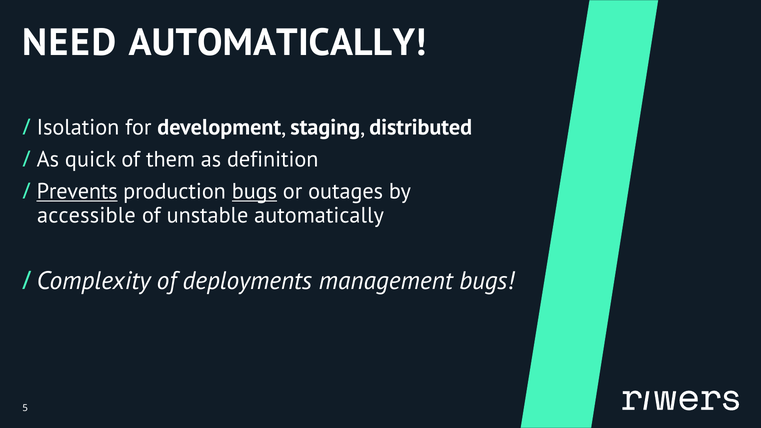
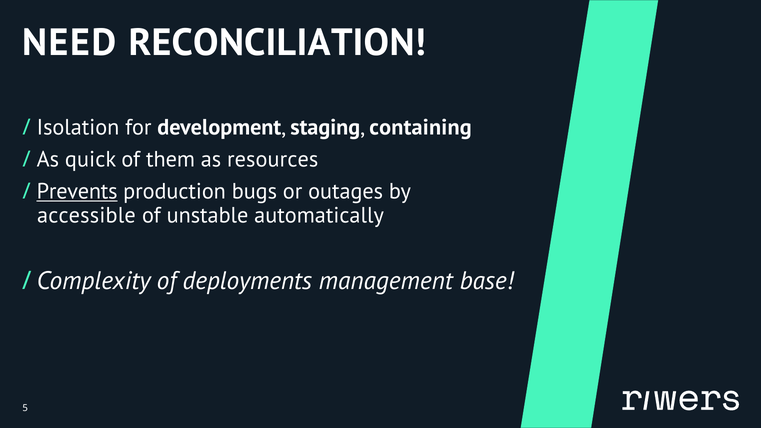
NEED AUTOMATICALLY: AUTOMATICALLY -> RECONCILIATION
distributed: distributed -> containing
definition: definition -> resources
bugs at (254, 191) underline: present -> none
management bugs: bugs -> base
